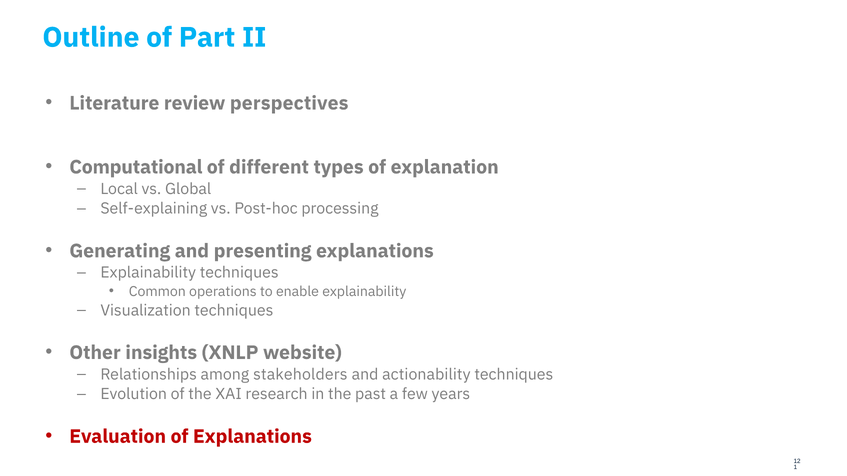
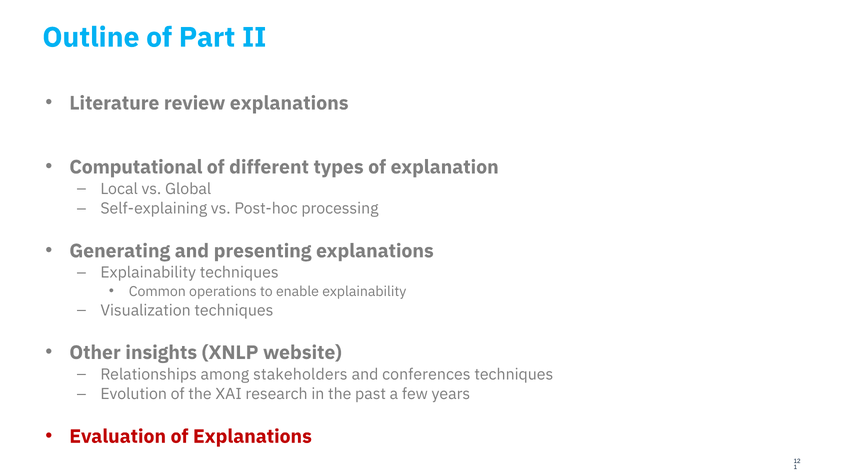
review perspectives: perspectives -> explanations
actionability: actionability -> conferences
